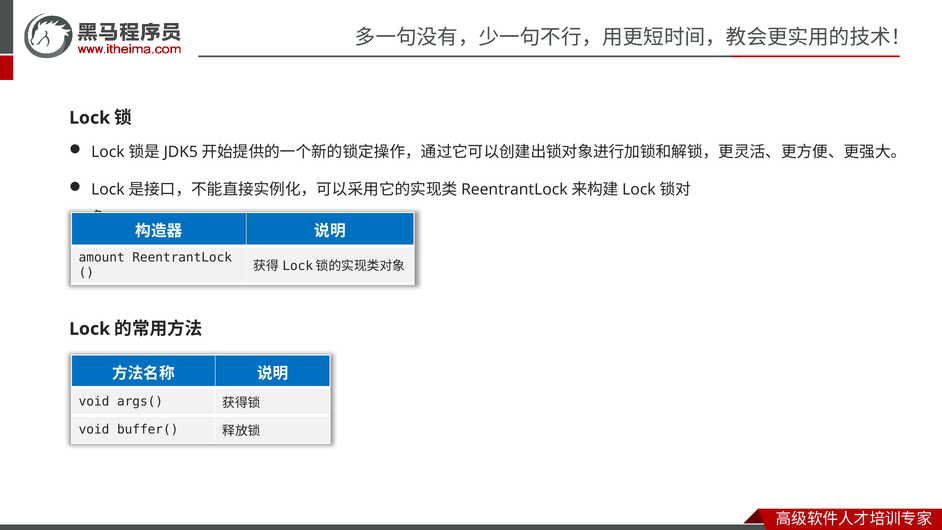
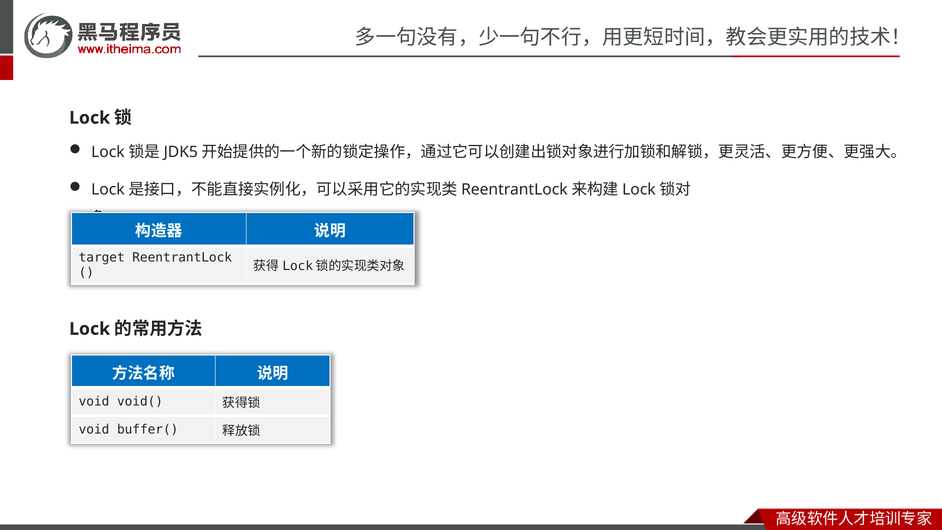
amount: amount -> target
args(: args( -> void(
